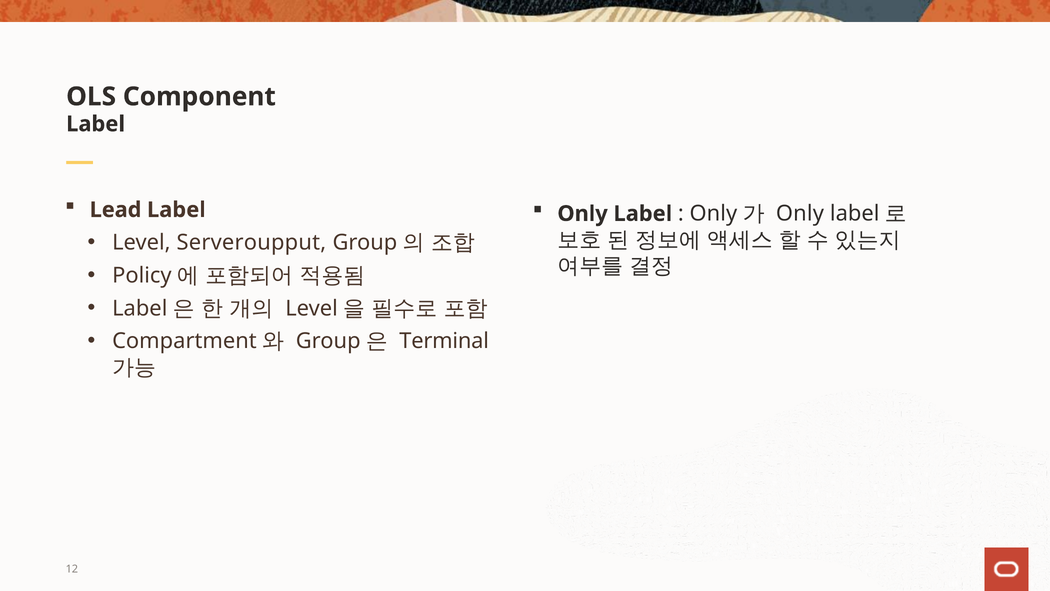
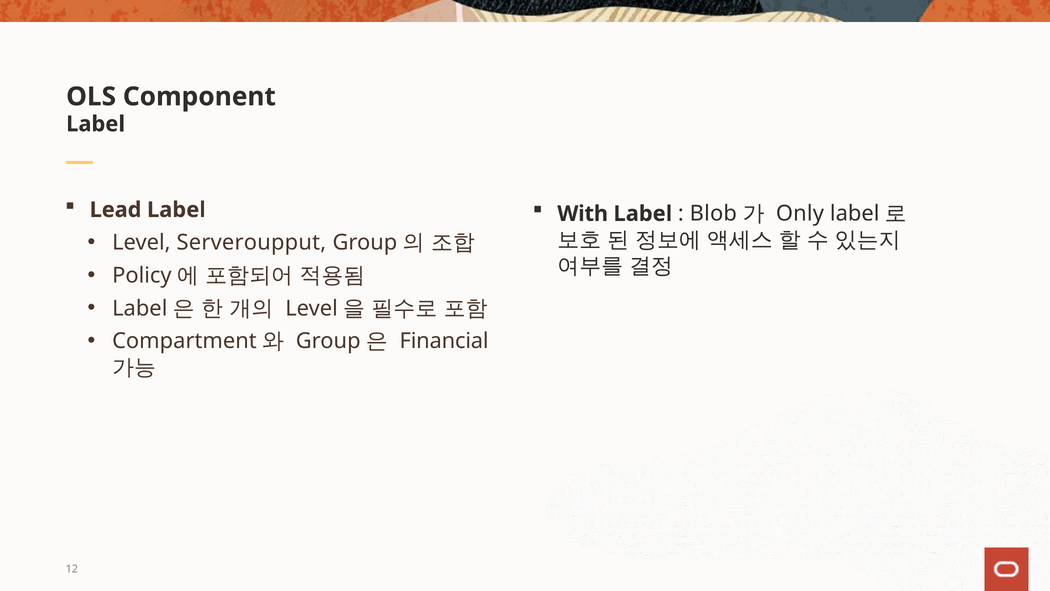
Only at (583, 214): Only -> With
Only at (713, 214): Only -> Blob
Terminal: Terminal -> Financial
